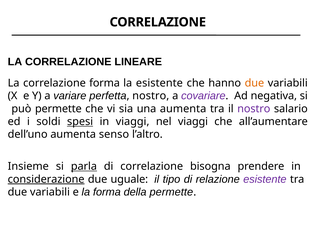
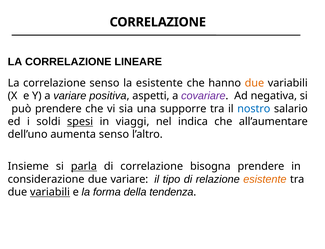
correlazione forma: forma -> senso
perfetta: perfetta -> positiva
nostro at (151, 96): nostro -> aspetti
può permette: permette -> prendere
una aumenta: aumenta -> supporre
nostro at (254, 109) colour: purple -> blue
nel viaggi: viaggi -> indica
considerazione underline: present -> none
due uguale: uguale -> variare
esistente at (265, 179) colour: purple -> orange
variabili at (50, 192) underline: none -> present
della permette: permette -> tendenza
